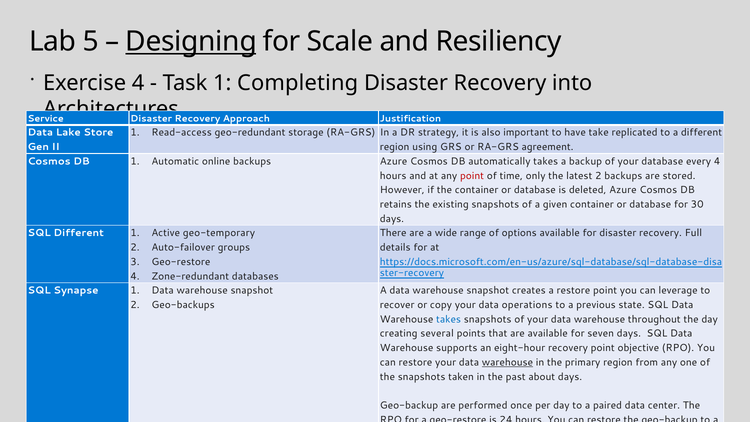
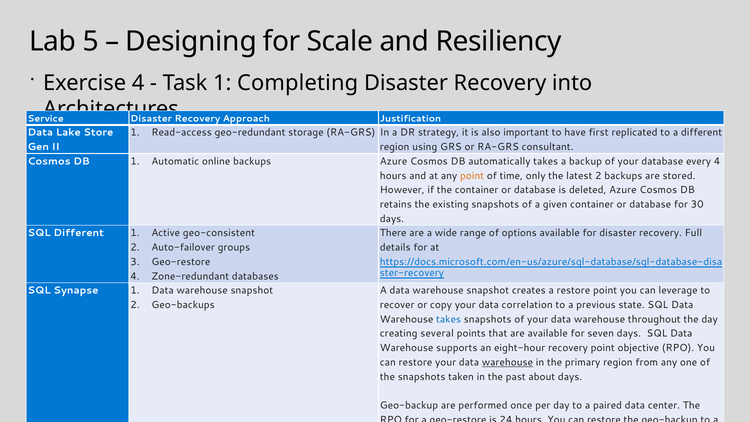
Designing underline: present -> none
take: take -> first
agreement: agreement -> consultant
point at (472, 176) colour: red -> orange
geo-temporary: geo-temporary -> geo-consistent
operations: operations -> correlation
